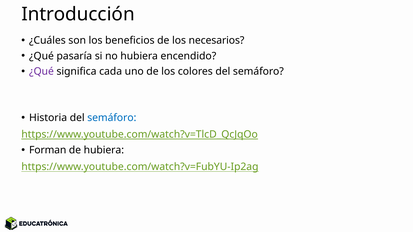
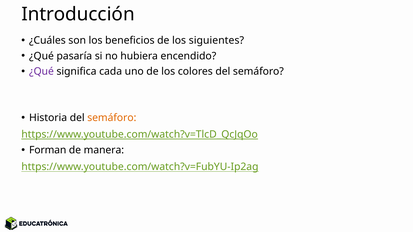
necesarios: necesarios -> siguientes
semáforo at (112, 118) colour: blue -> orange
de hubiera: hubiera -> manera
